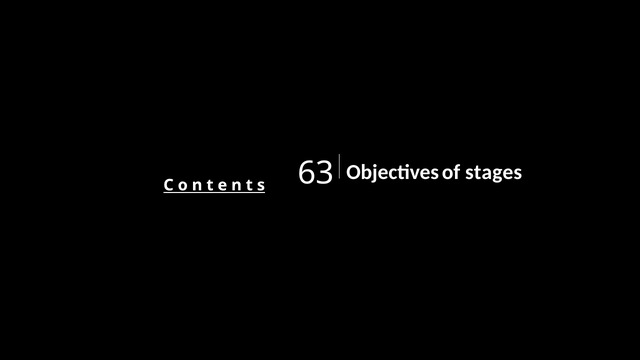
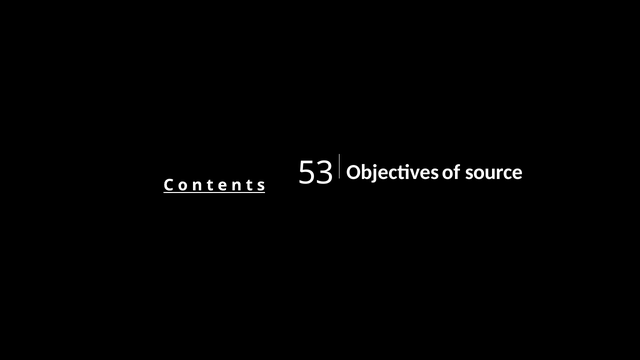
63: 63 -> 53
stages: stages -> source
